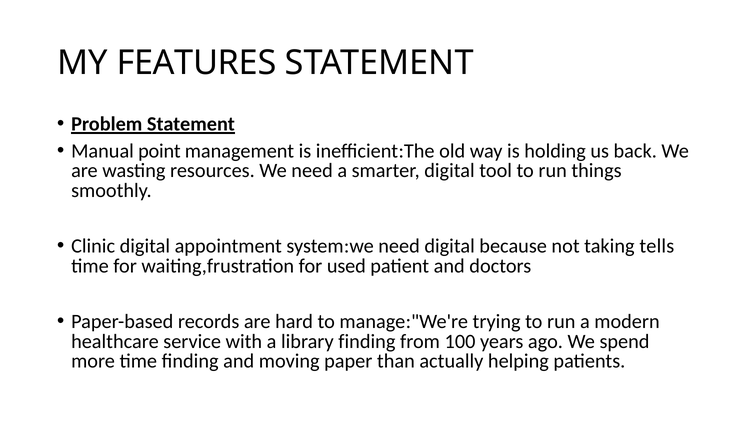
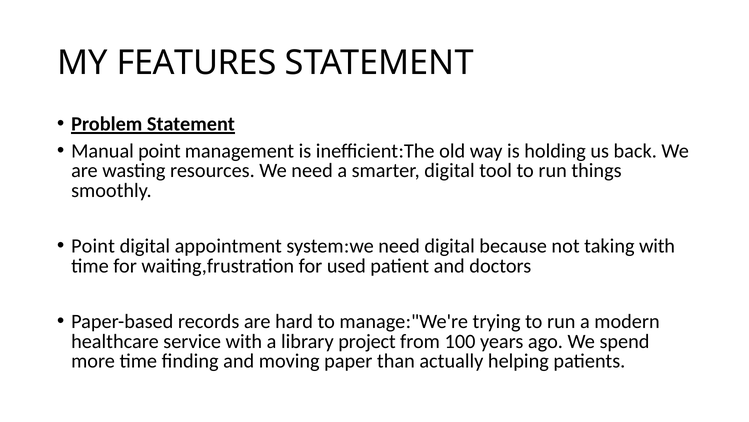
Clinic at (93, 246): Clinic -> Point
taking tells: tells -> with
library finding: finding -> project
